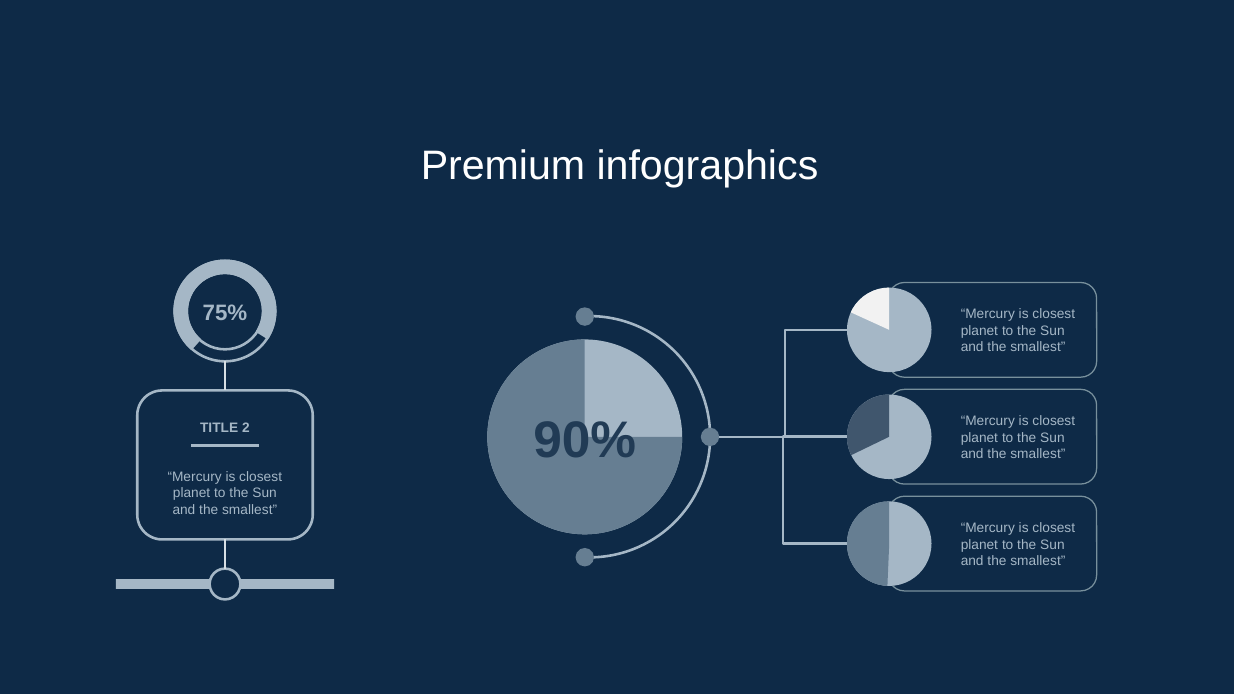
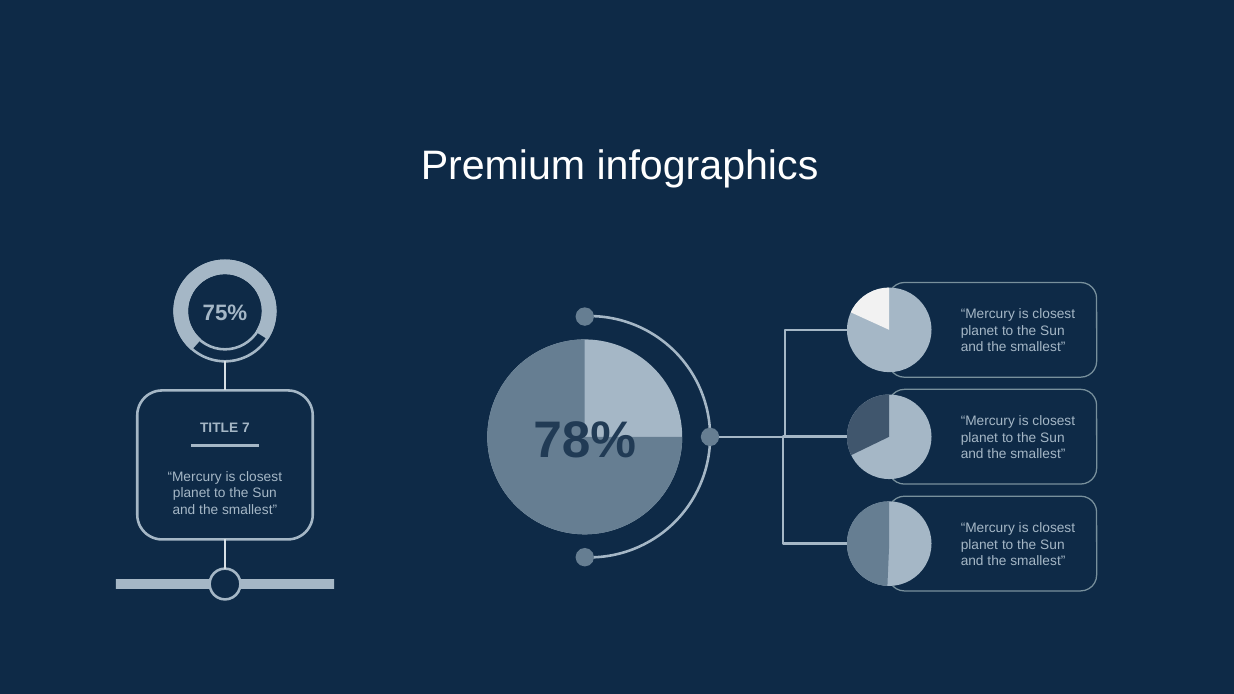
90%: 90% -> 78%
2: 2 -> 7
